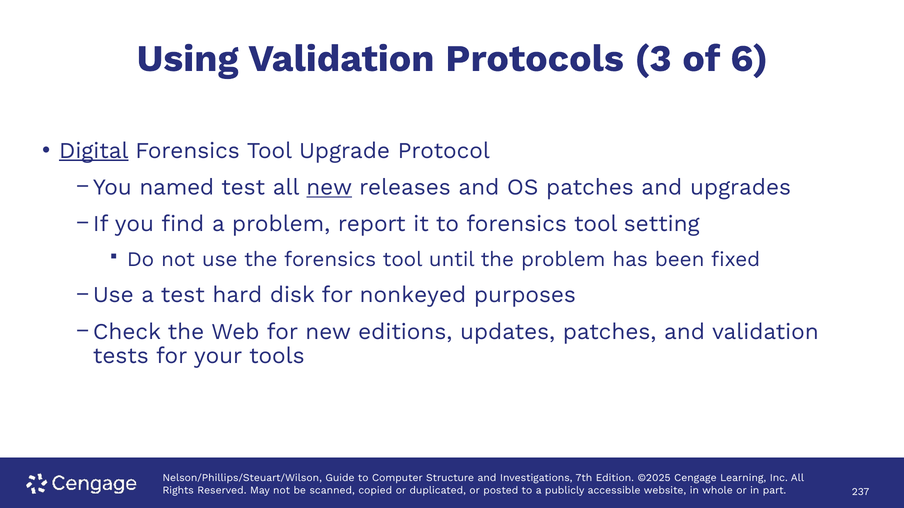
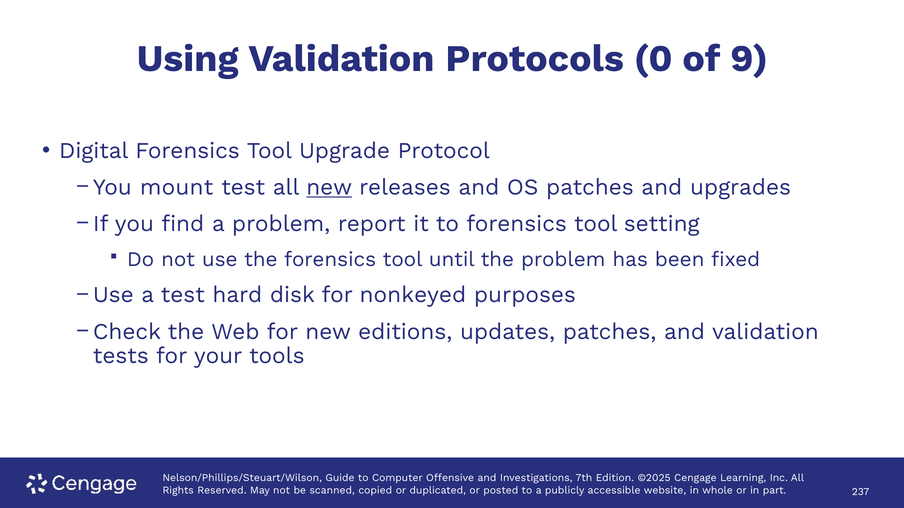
3: 3 -> 0
6: 6 -> 9
Digital underline: present -> none
named: named -> mount
Structure: Structure -> Offensive
